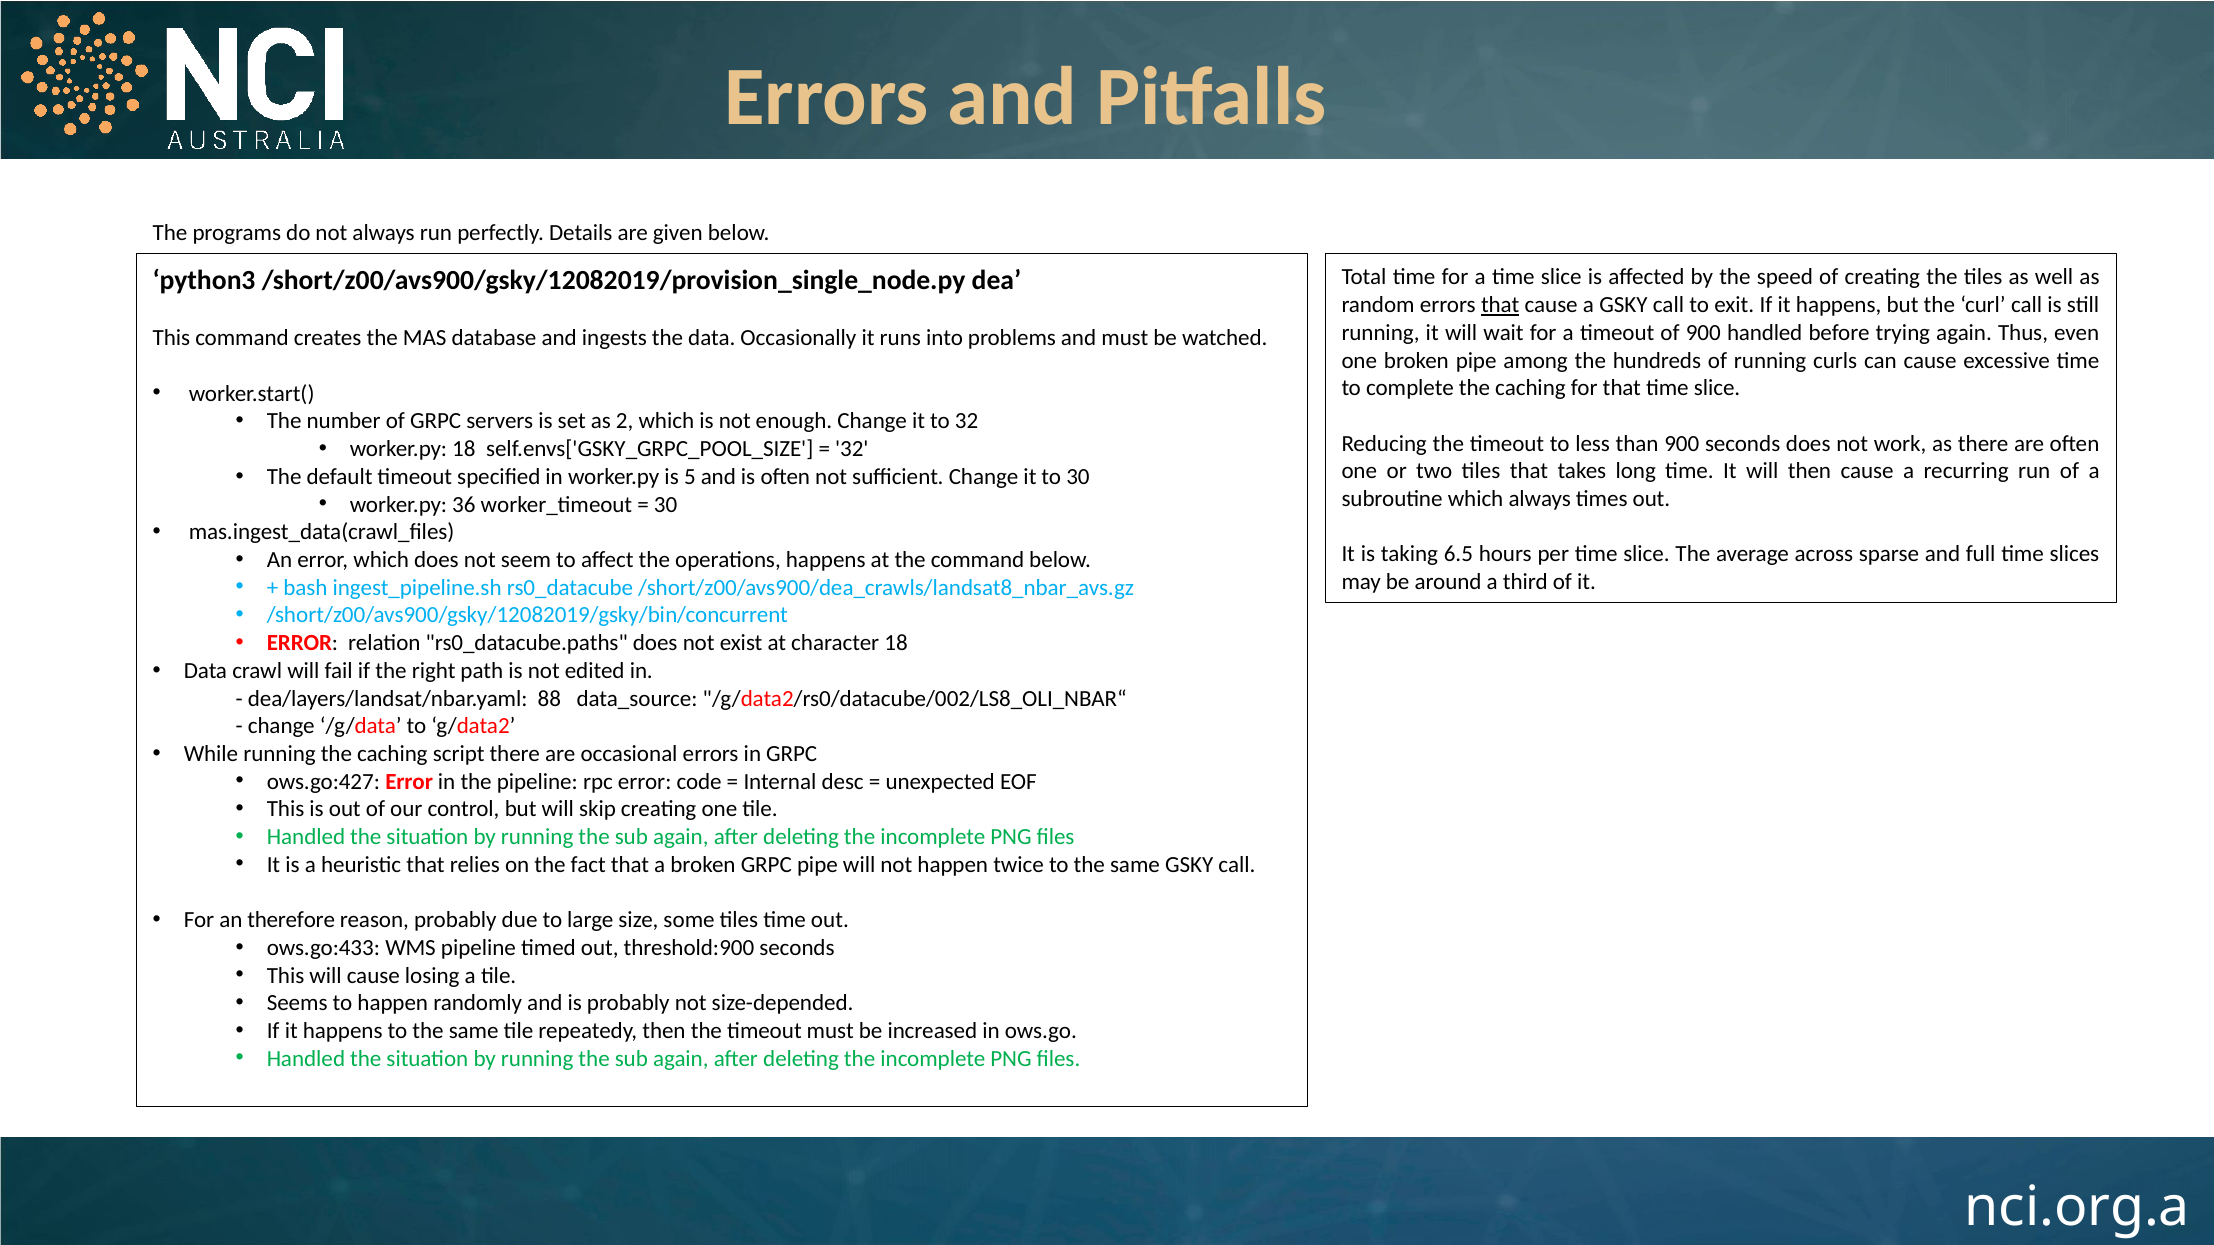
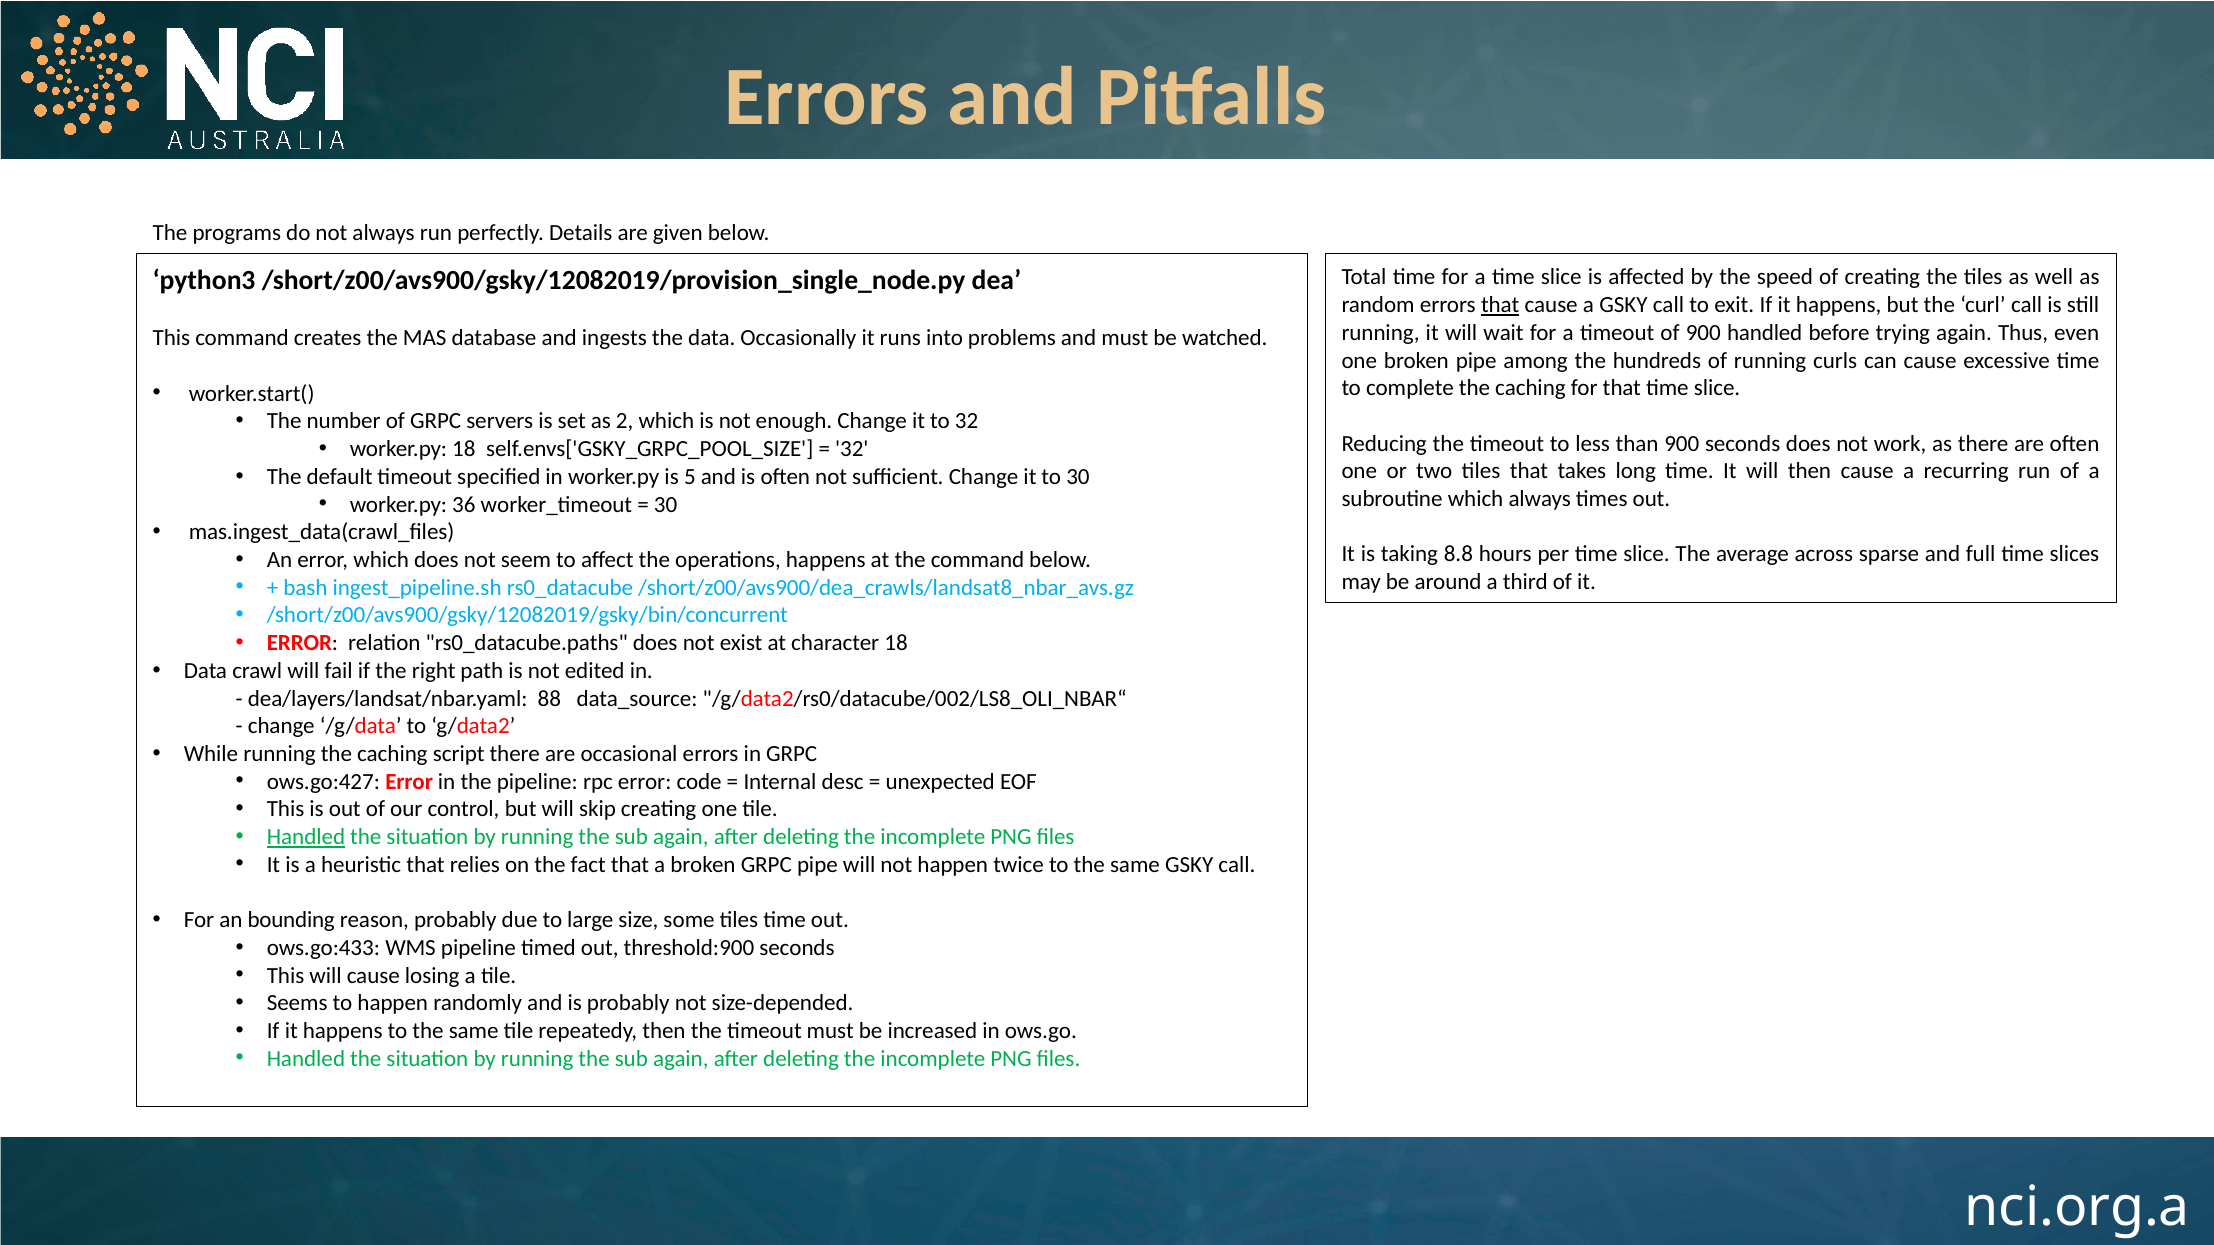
6.5: 6.5 -> 8.8
Handled at (306, 837) underline: none -> present
therefore: therefore -> bounding
